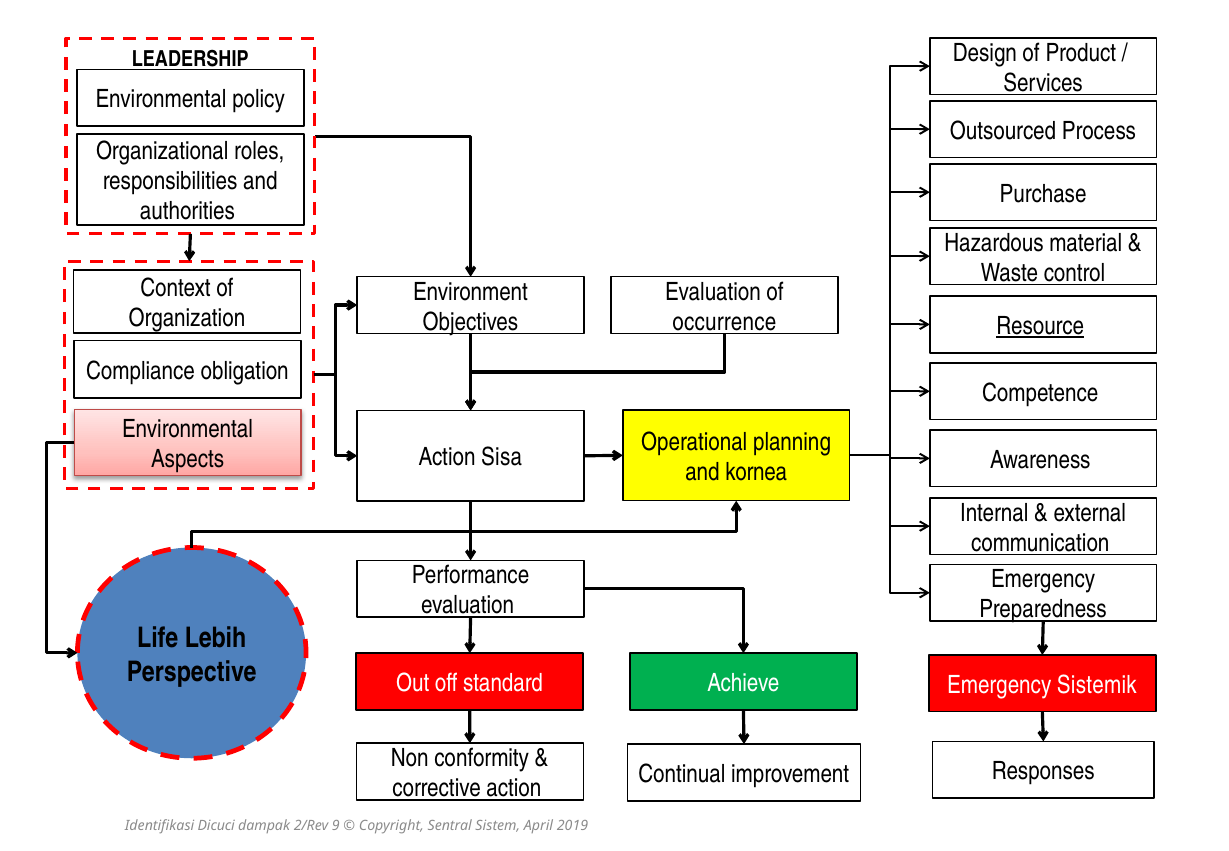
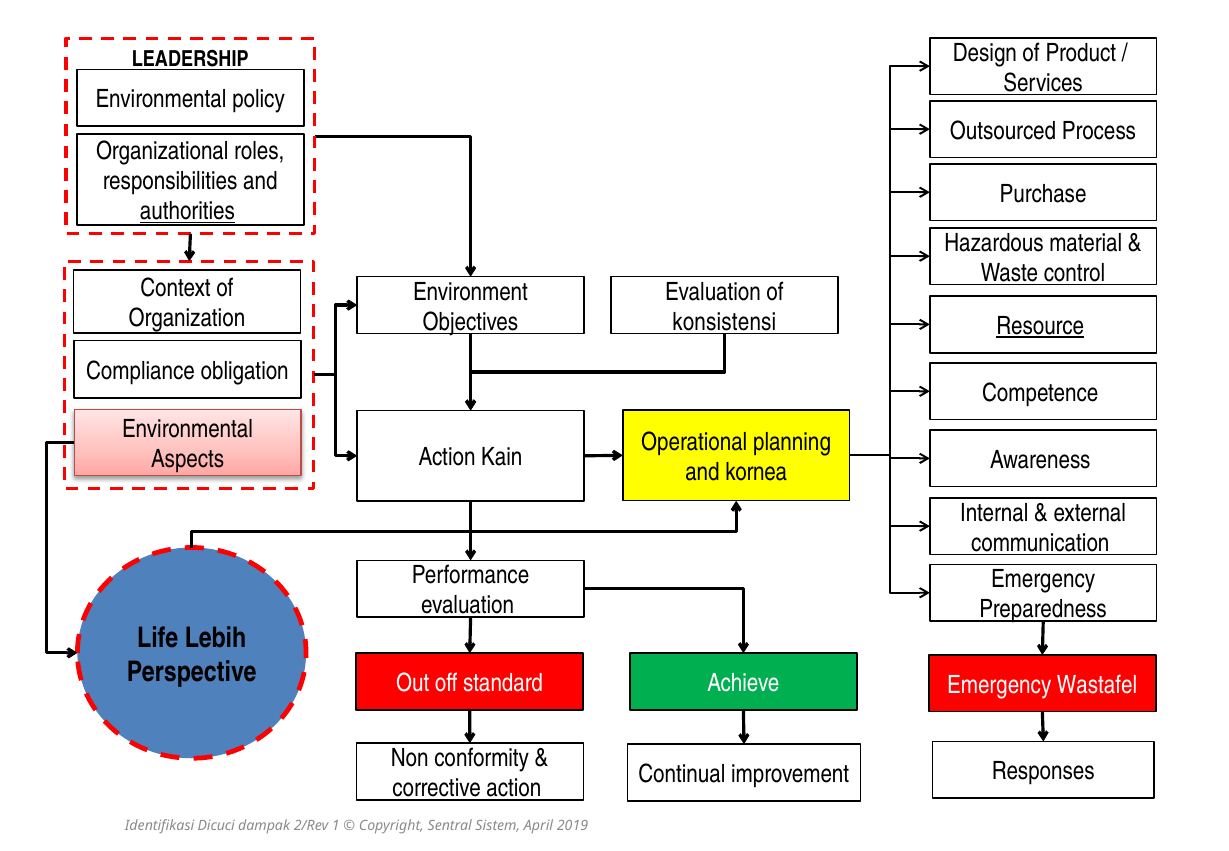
authorities underline: none -> present
occurrence: occurrence -> konsistensi
Sisa: Sisa -> Kain
Sistemik: Sistemik -> Wastafel
9: 9 -> 1
